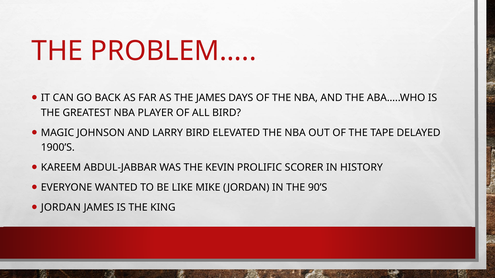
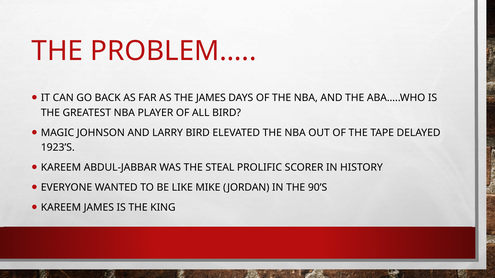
1900’S: 1900’S -> 1923’S
KEVIN: KEVIN -> STEAL
JORDAN at (61, 208): JORDAN -> KAREEM
